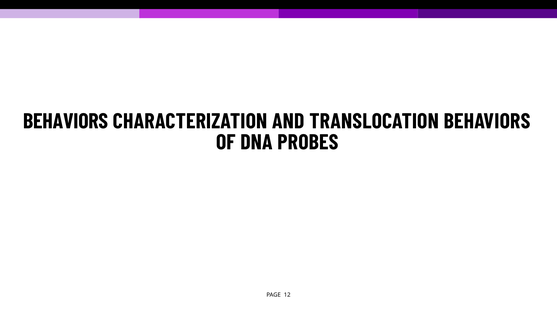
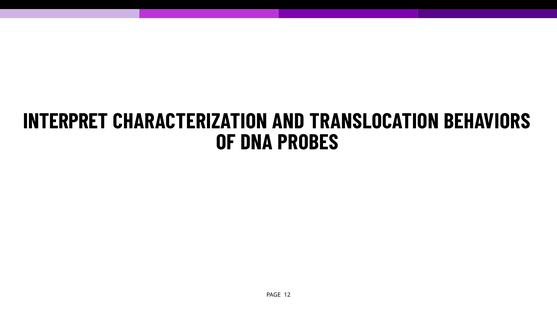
BEHAVIORS at (66, 121): BEHAVIORS -> INTERPRET
